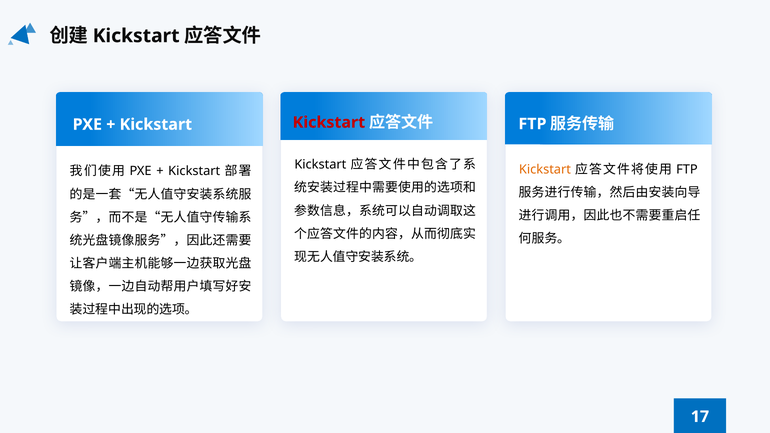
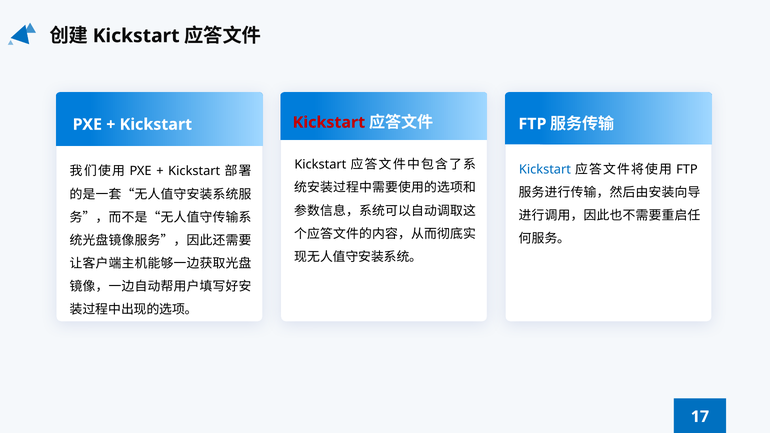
Kickstart at (545, 169) colour: orange -> blue
